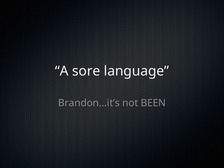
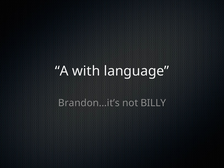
sore: sore -> with
BEEN: BEEN -> BILLY
